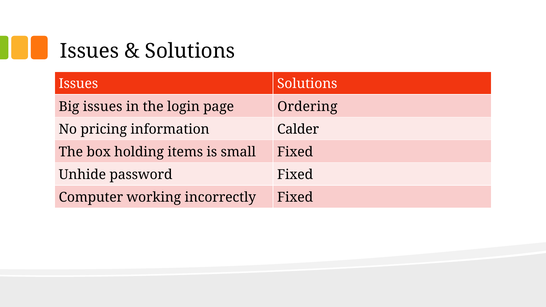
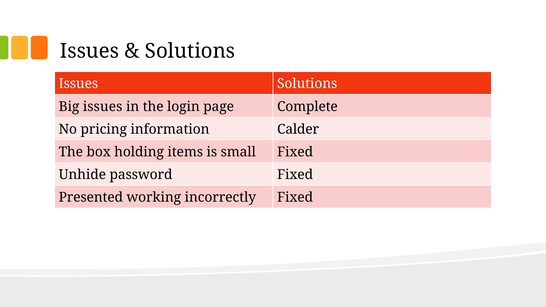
Ordering: Ordering -> Complete
Computer: Computer -> Presented
